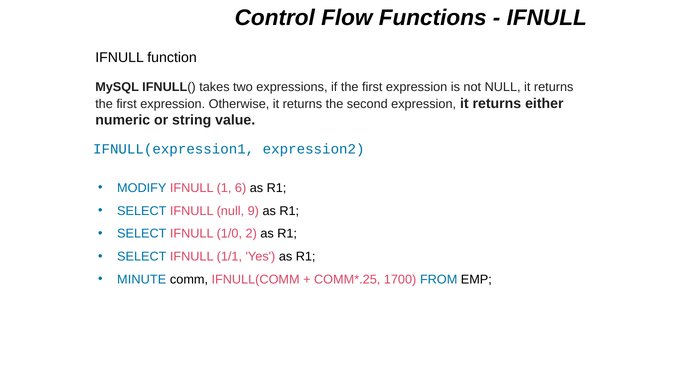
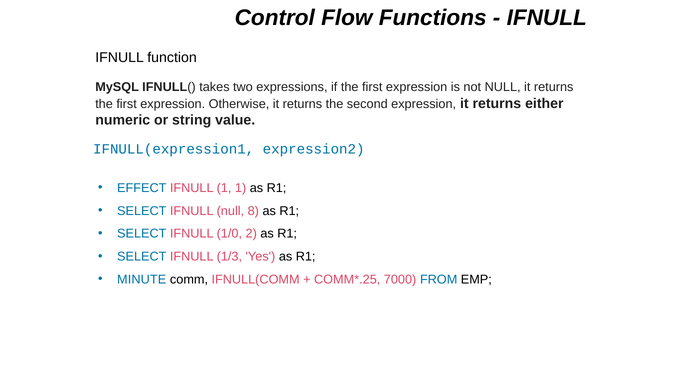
MODIFY: MODIFY -> EFFECT
1 6: 6 -> 1
9: 9 -> 8
1/1: 1/1 -> 1/3
1700: 1700 -> 7000
